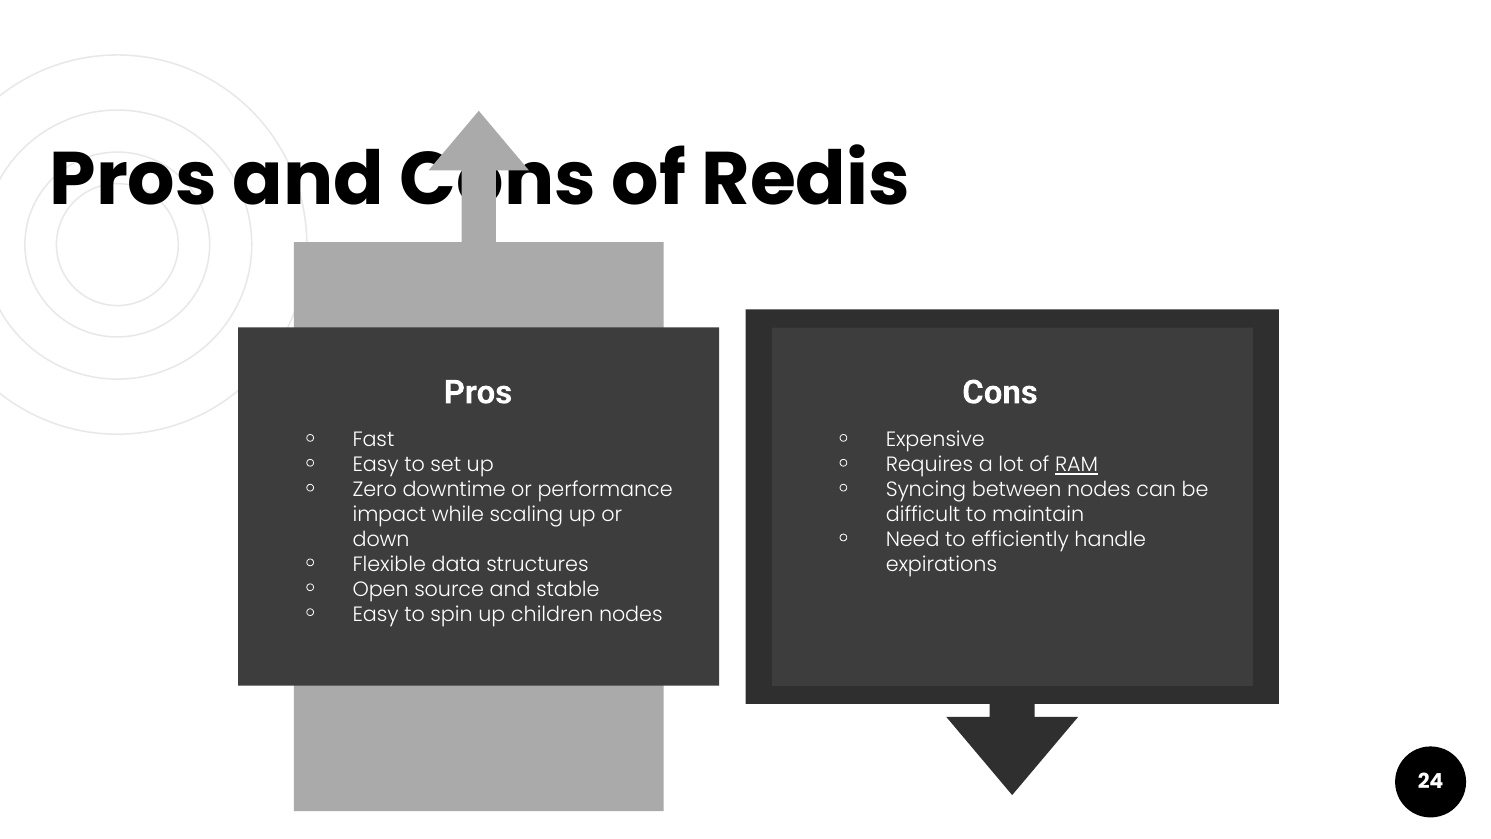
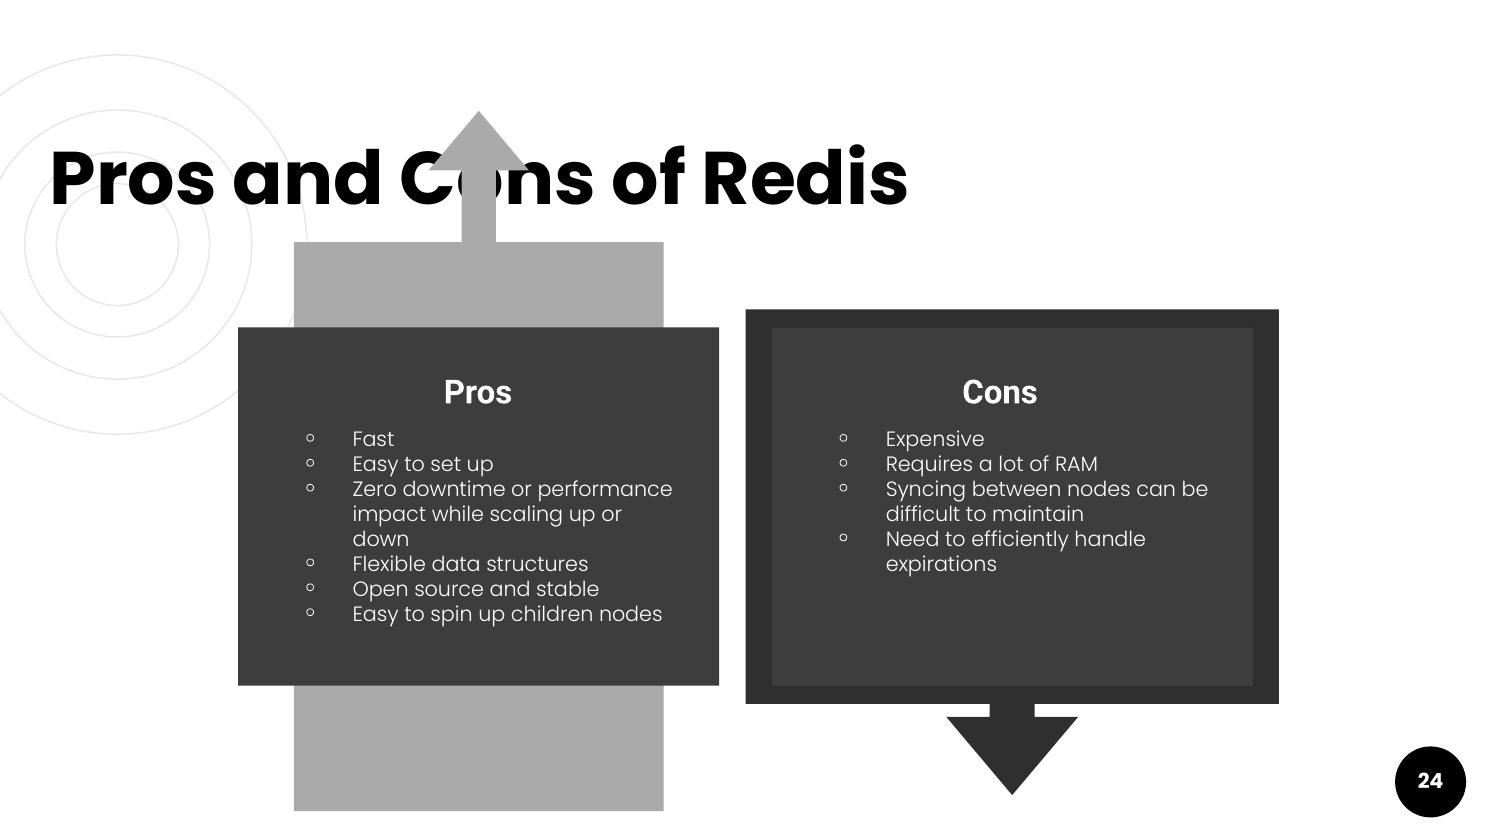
RAM underline: present -> none
